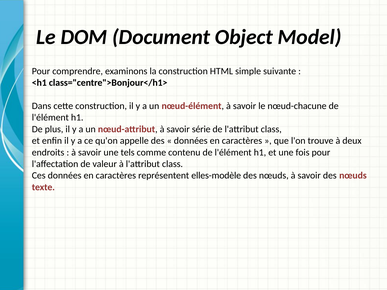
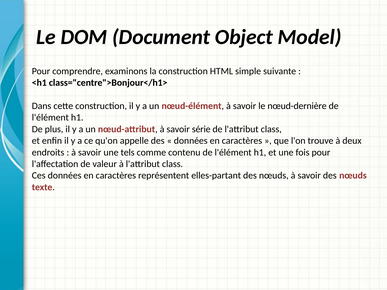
nœud-chacune: nœud-chacune -> nœud-dernière
elles-modèle: elles-modèle -> elles-partant
